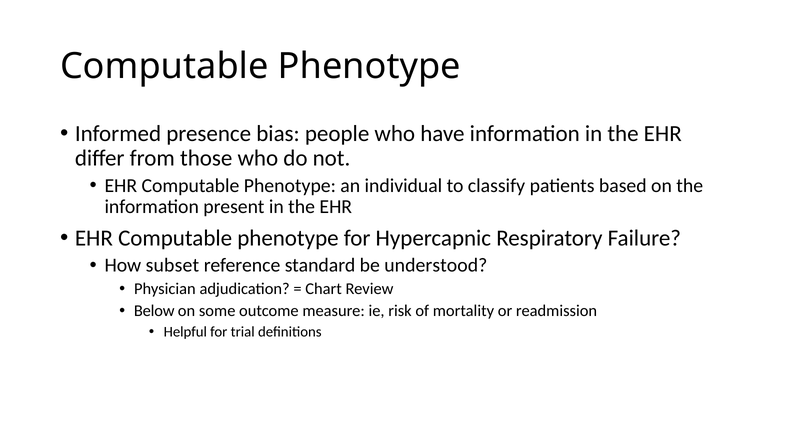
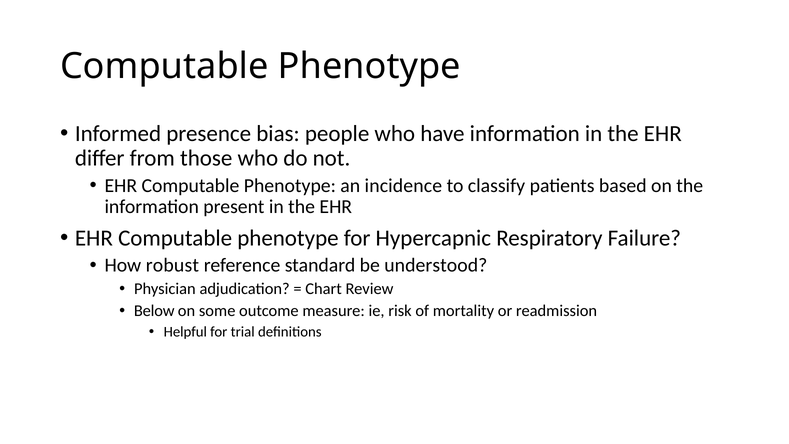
individual: individual -> incidence
subset: subset -> robust
